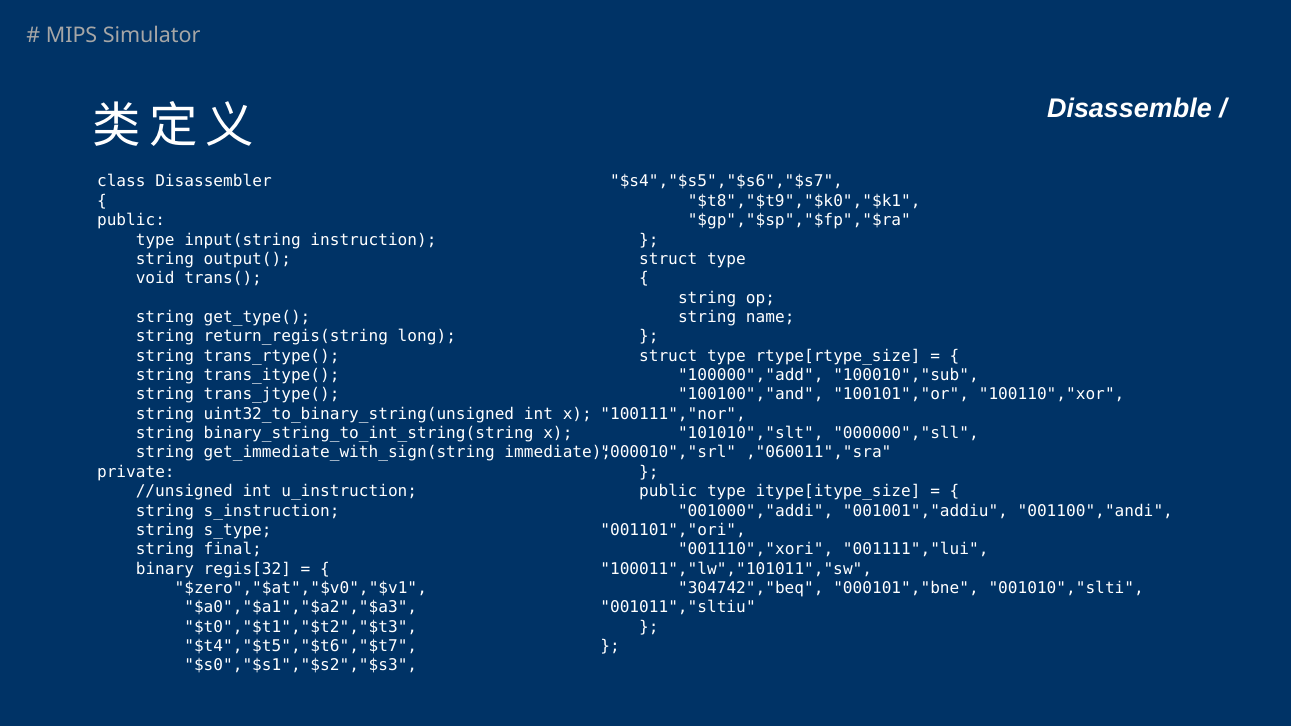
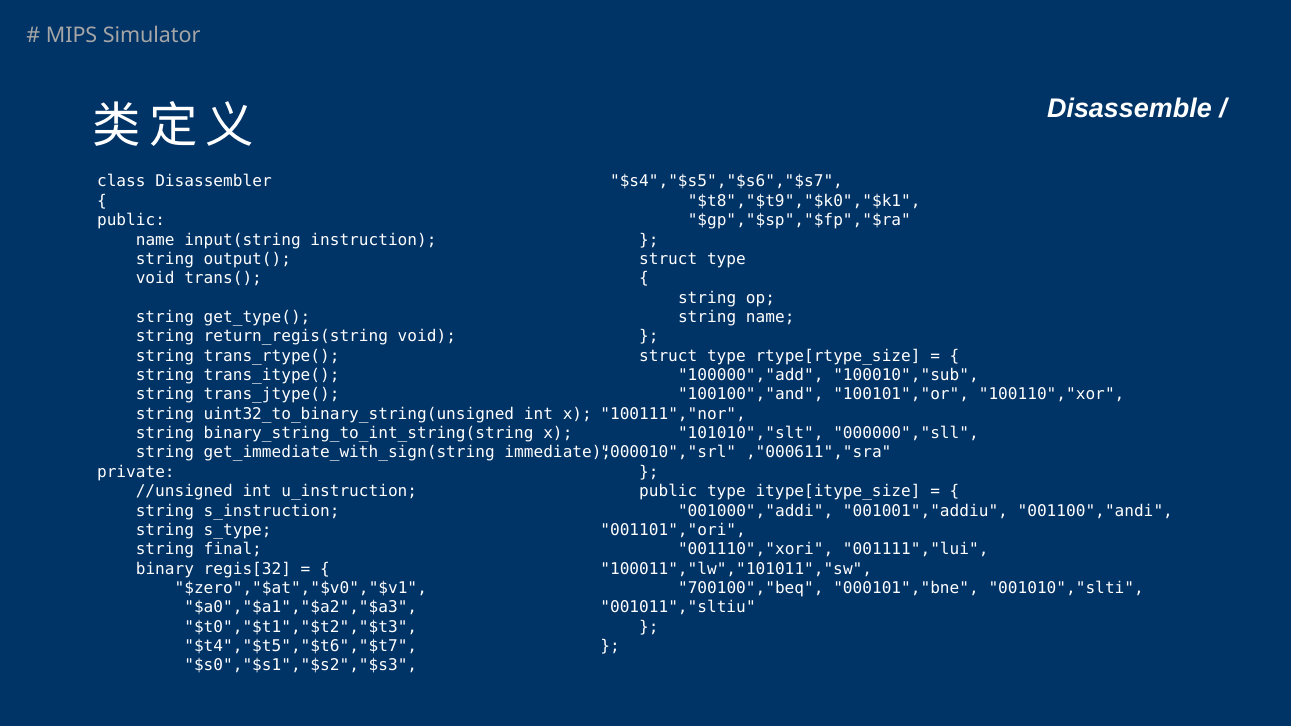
type at (155, 240): type -> name
return_regis(string long: long -> void
,"060011","sra: ,"060011","sra -> ,"000611","sra
304742","beq: 304742","beq -> 700100","beq
